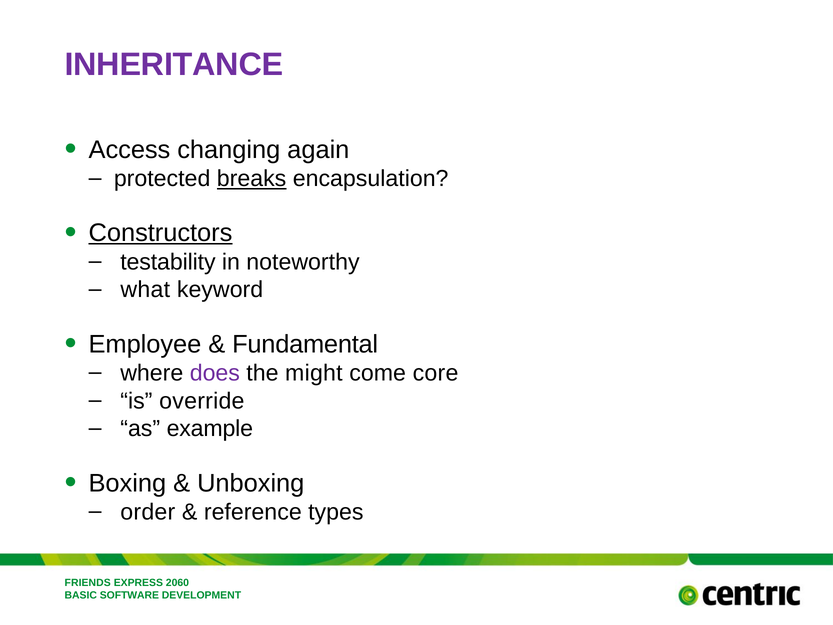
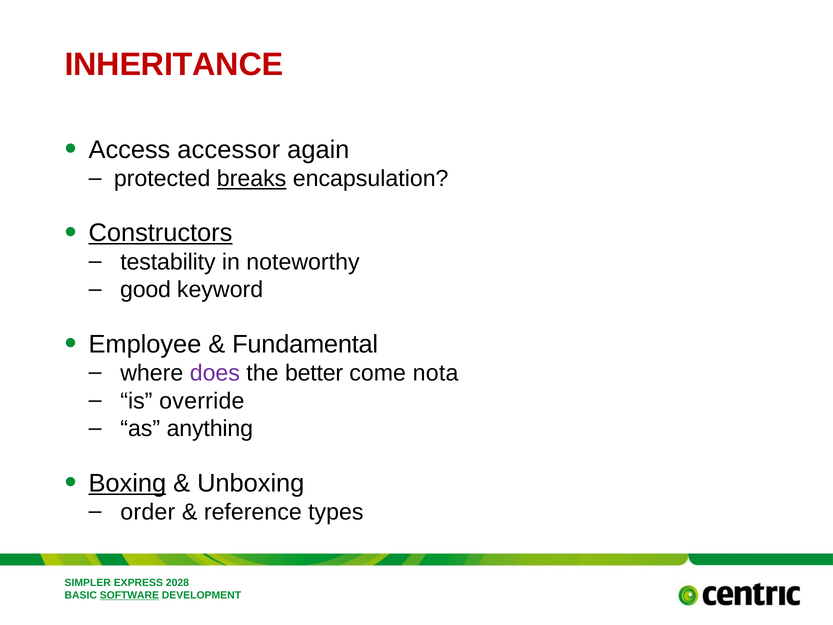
INHERITANCE colour: purple -> red
changing: changing -> accessor
what: what -> good
might: might -> better
core: core -> nota
example: example -> anything
Boxing underline: none -> present
FRIENDS: FRIENDS -> SIMPLER
2060: 2060 -> 2028
SOFTWARE underline: none -> present
